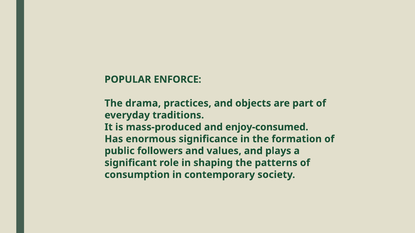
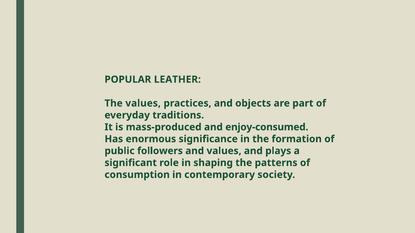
ENFORCE: ENFORCE -> LEATHER
The drama: drama -> values
